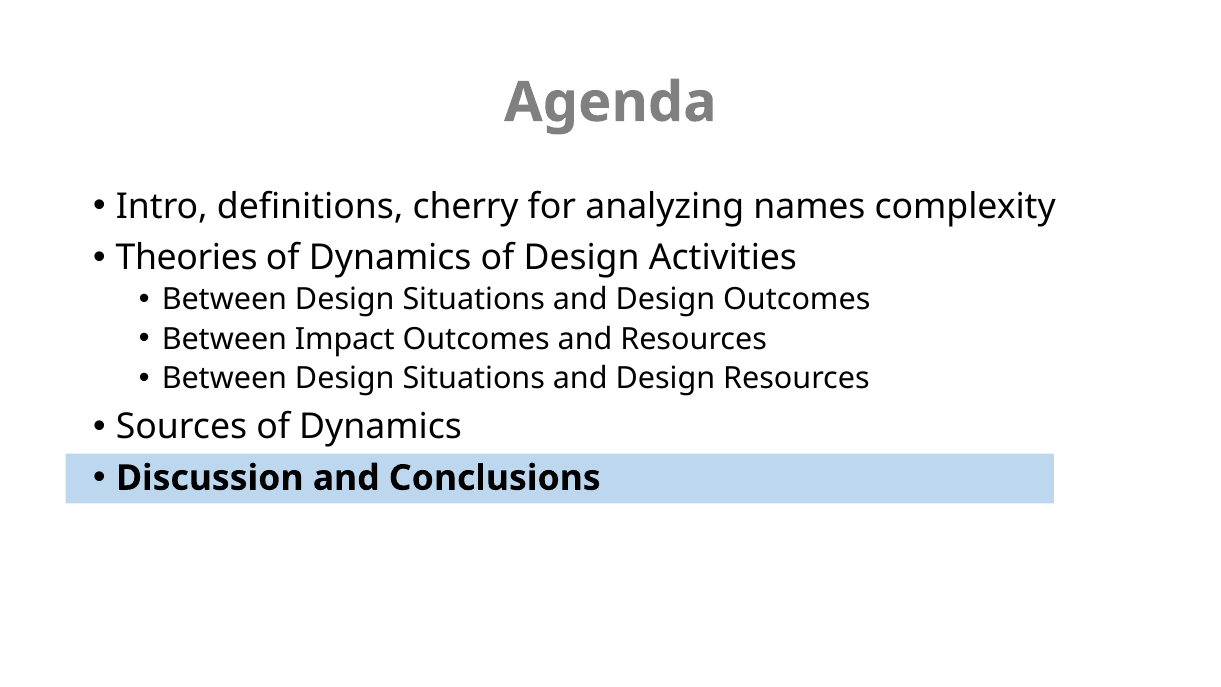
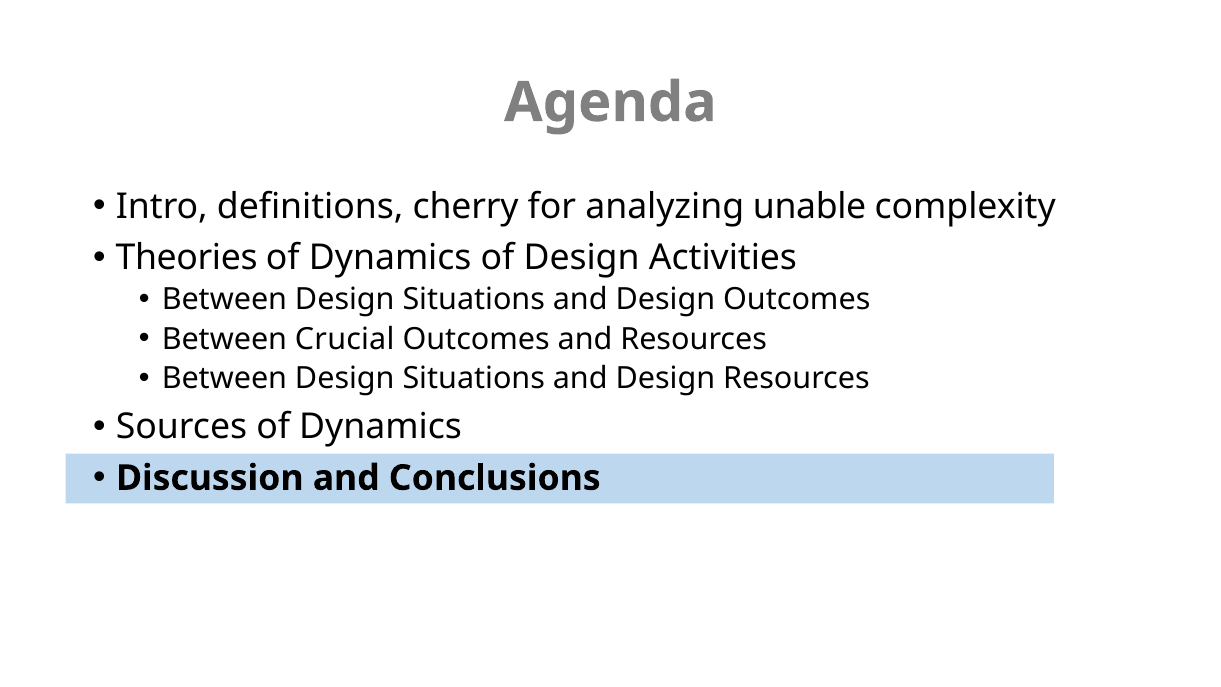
names: names -> unable
Impact: Impact -> Crucial
